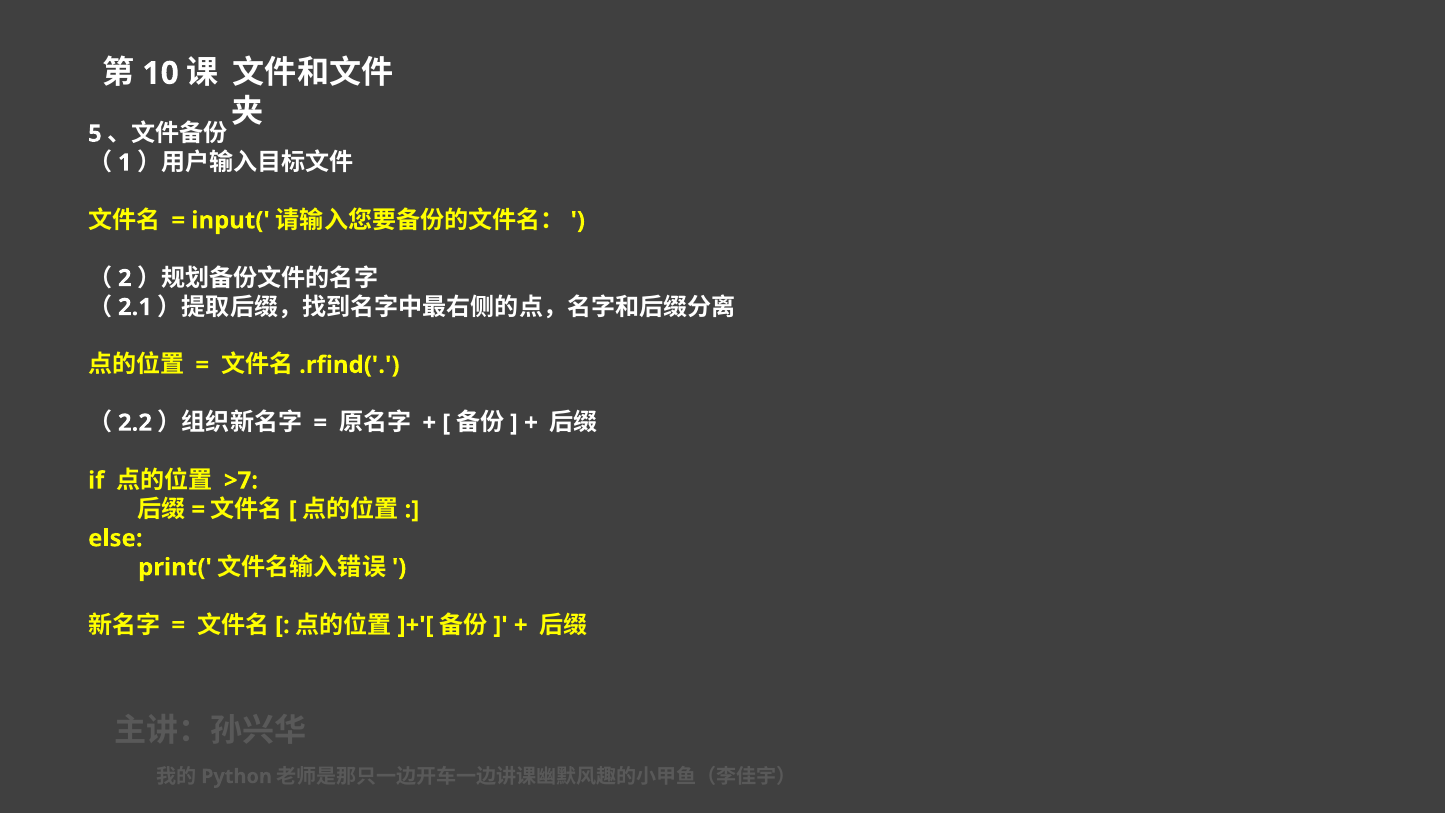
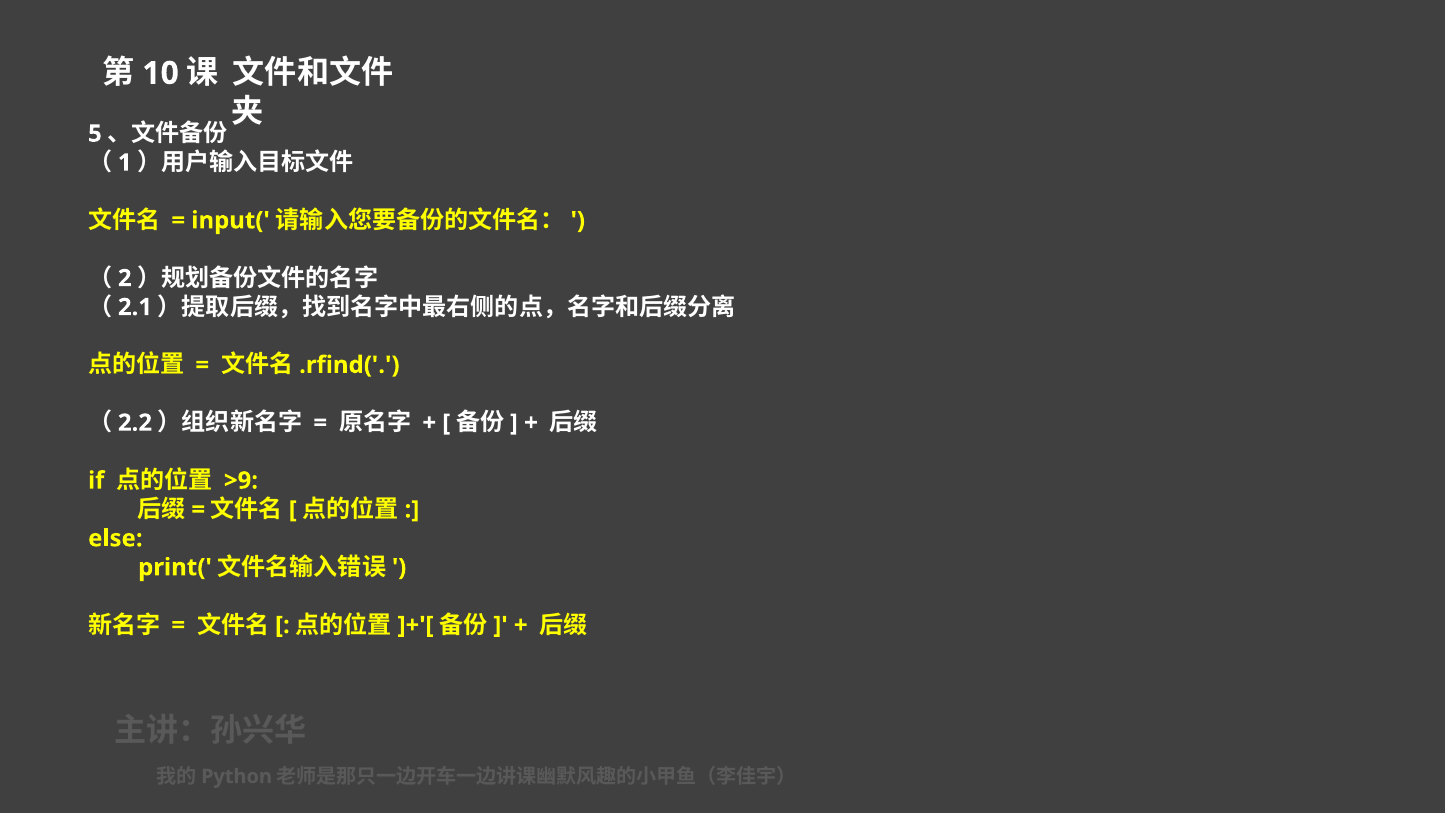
>7: >7 -> >9
